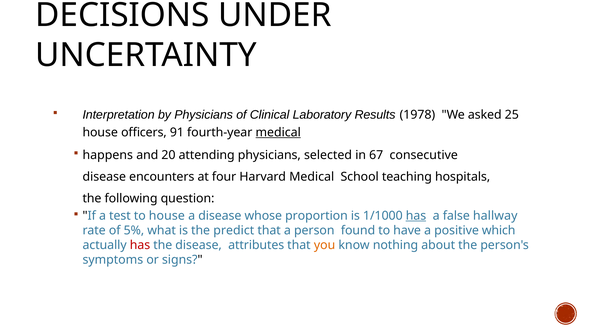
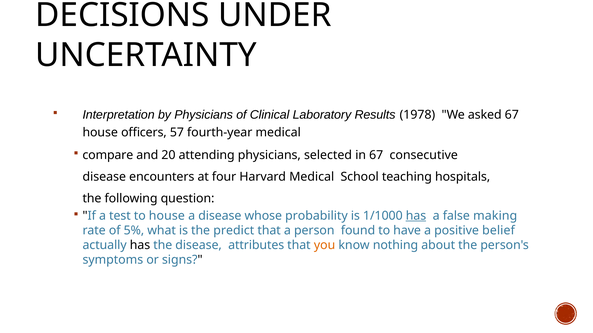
asked 25: 25 -> 67
91: 91 -> 57
medical at (278, 133) underline: present -> none
happens: happens -> compare
proportion: proportion -> probability
hallway: hallway -> making
which: which -> belief
has at (140, 245) colour: red -> black
